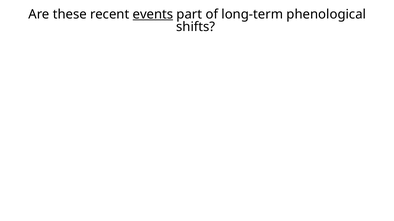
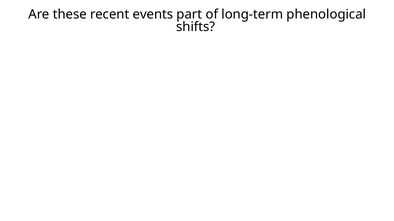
events underline: present -> none
